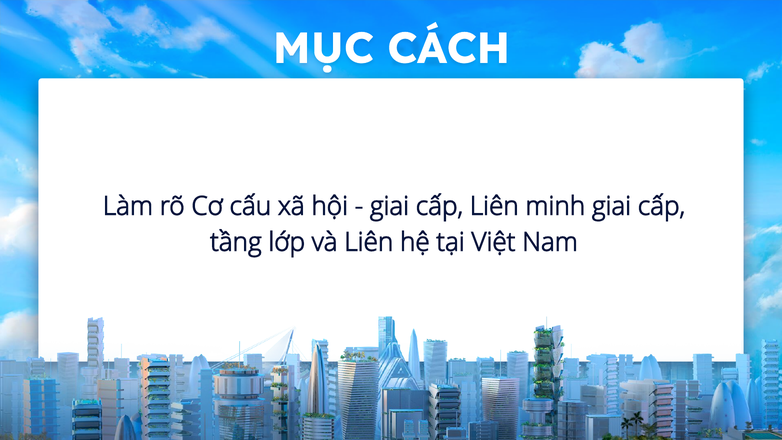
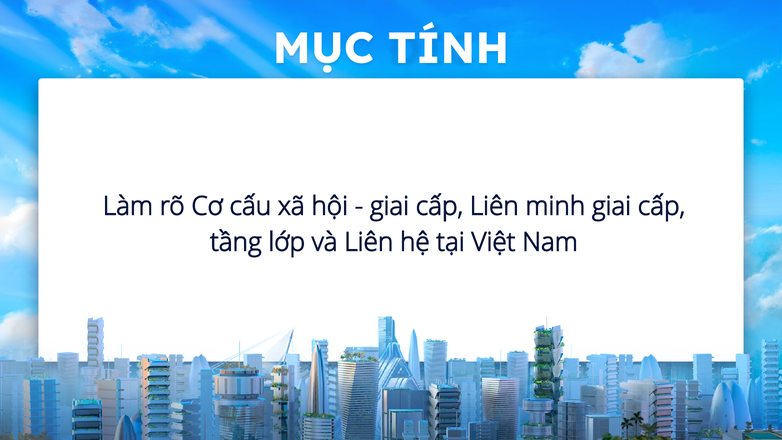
CÁCH: CÁCH -> TÍNH
